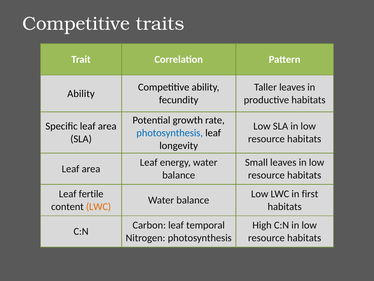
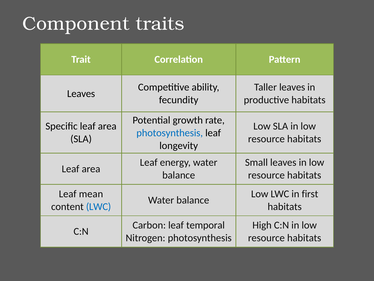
Competitive at (76, 24): Competitive -> Component
Ability at (81, 93): Ability -> Leaves
fertile: fertile -> mean
LWC at (99, 206) colour: orange -> blue
